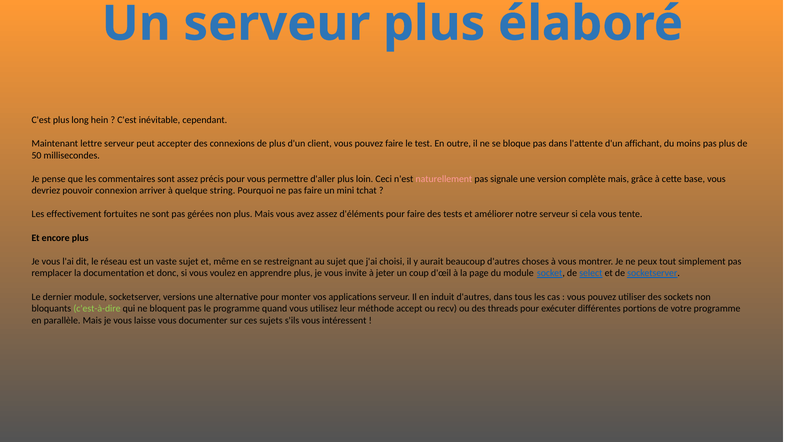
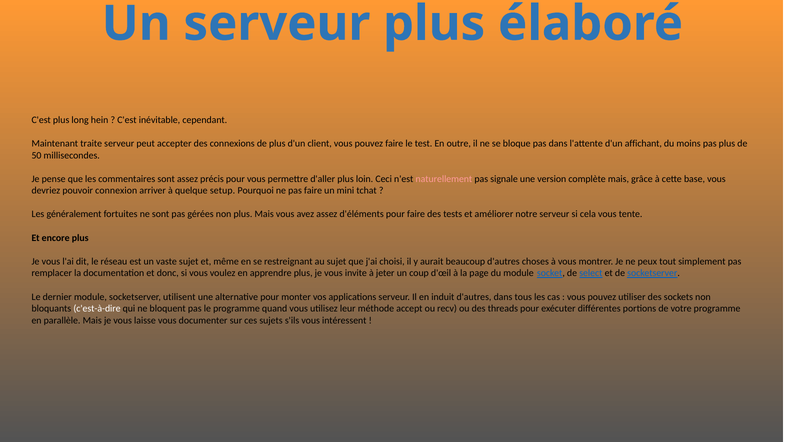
lettre: lettre -> traite
string: string -> setup
effectivement: effectivement -> généralement
versions: versions -> utilisent
c'est-à-dire colour: light green -> white
